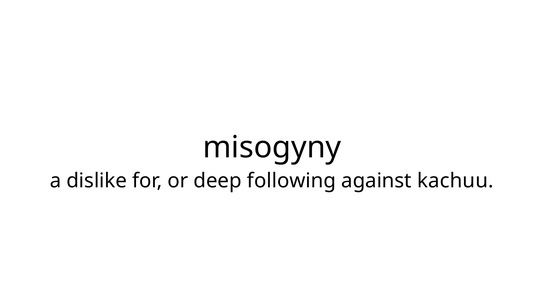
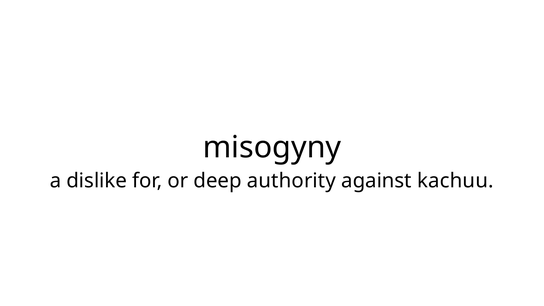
following: following -> authority
